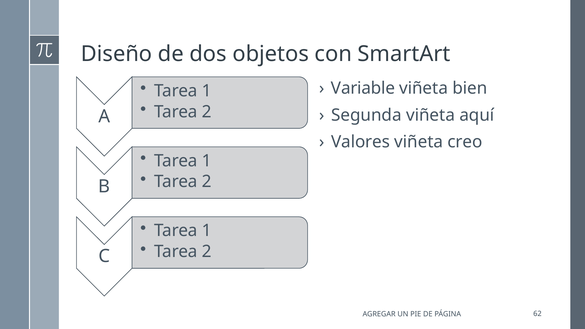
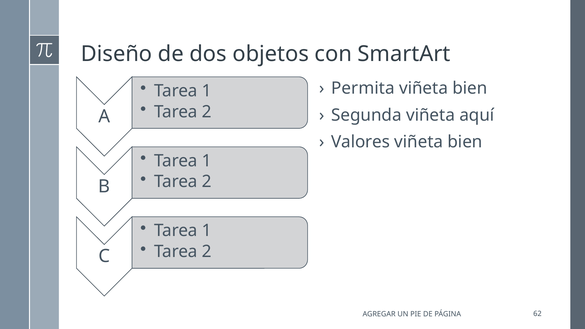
Variable: Variable -> Permita
creo at (465, 142): creo -> bien
